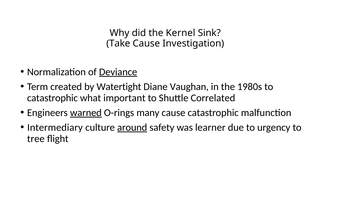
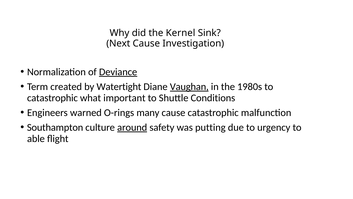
Take: Take -> Next
Vaughan underline: none -> present
Correlated: Correlated -> Conditions
warned underline: present -> none
Intermediary: Intermediary -> Southampton
learner: learner -> putting
tree: tree -> able
